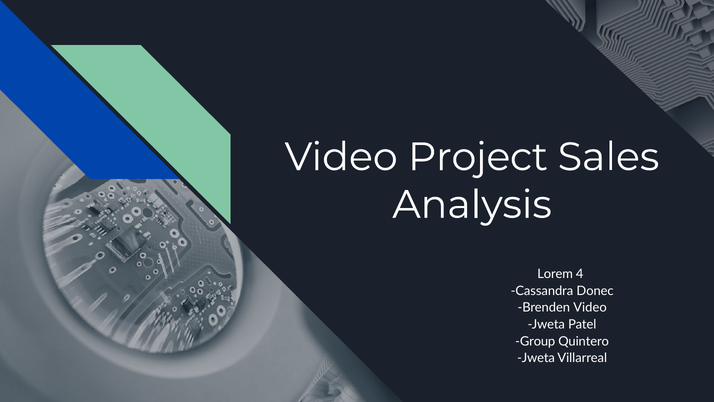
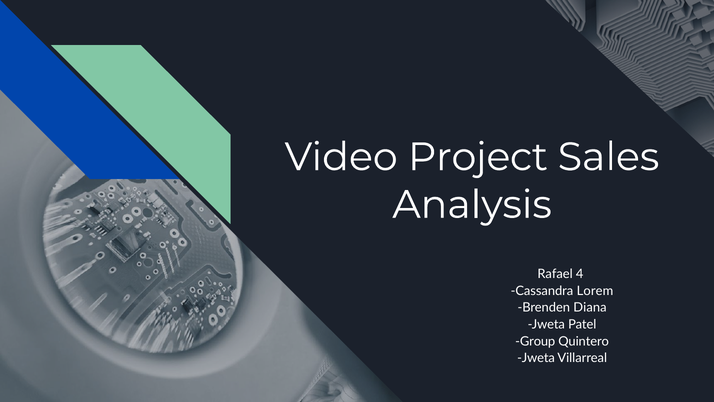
Lorem: Lorem -> Rafael
Donec: Donec -> Lorem
Brenden Video: Video -> Diana
